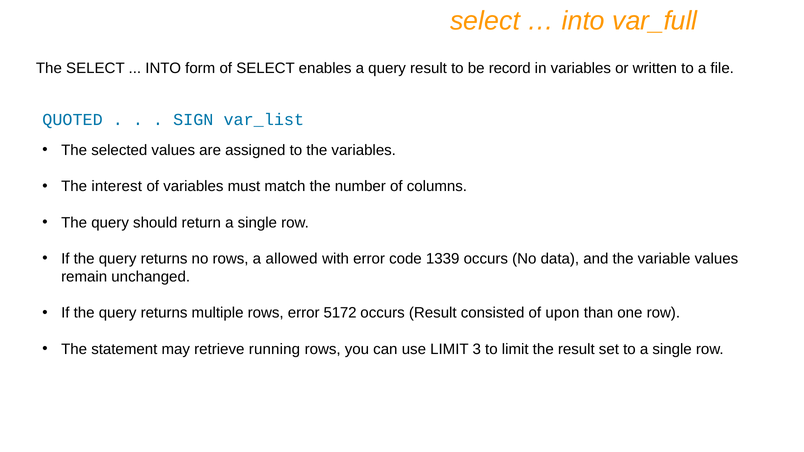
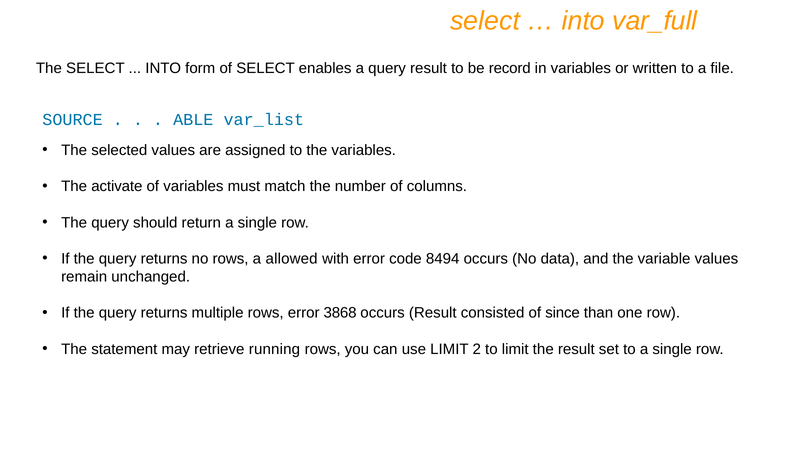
QUOTED: QUOTED -> SOURCE
SIGN: SIGN -> ABLE
interest: interest -> activate
1339: 1339 -> 8494
5172: 5172 -> 3868
upon: upon -> since
3: 3 -> 2
